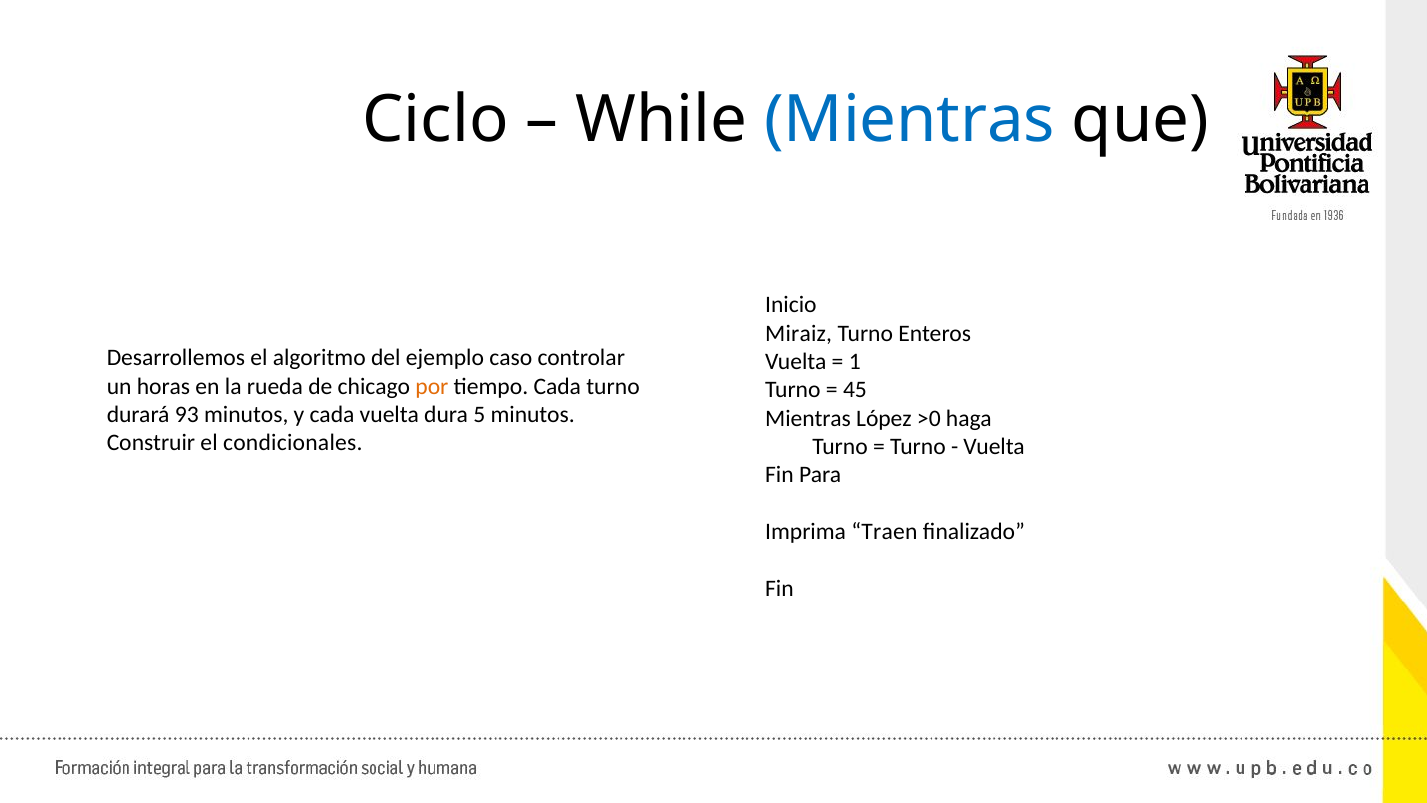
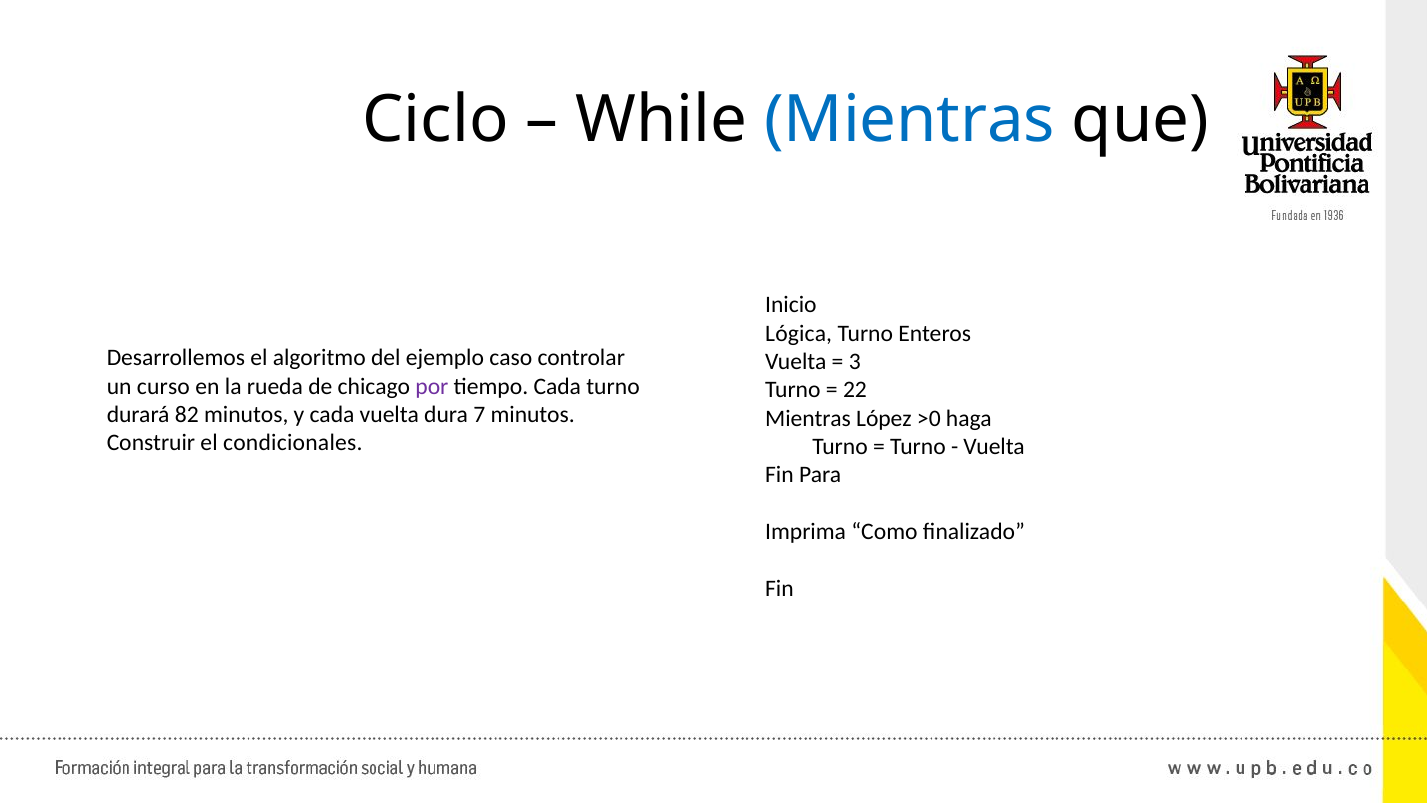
Miraiz: Miraiz -> Lógica
1: 1 -> 3
horas: horas -> curso
por colour: orange -> purple
45: 45 -> 22
93: 93 -> 82
5: 5 -> 7
Traen: Traen -> Como
